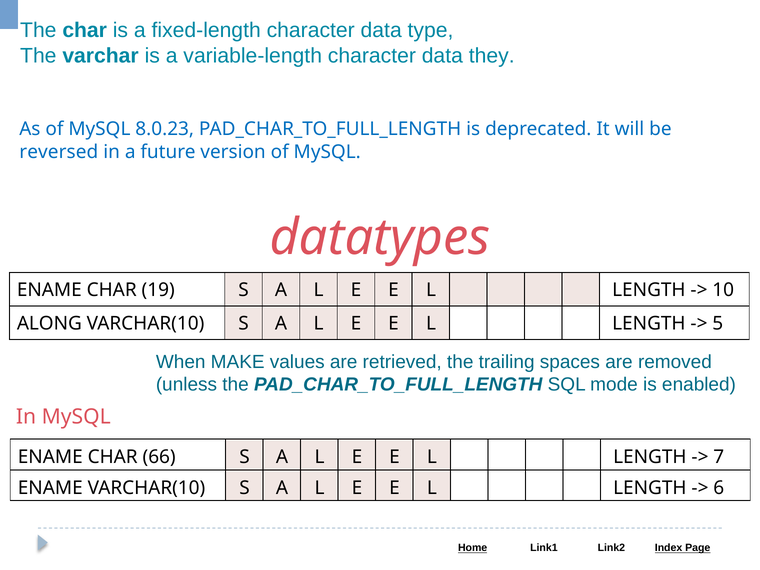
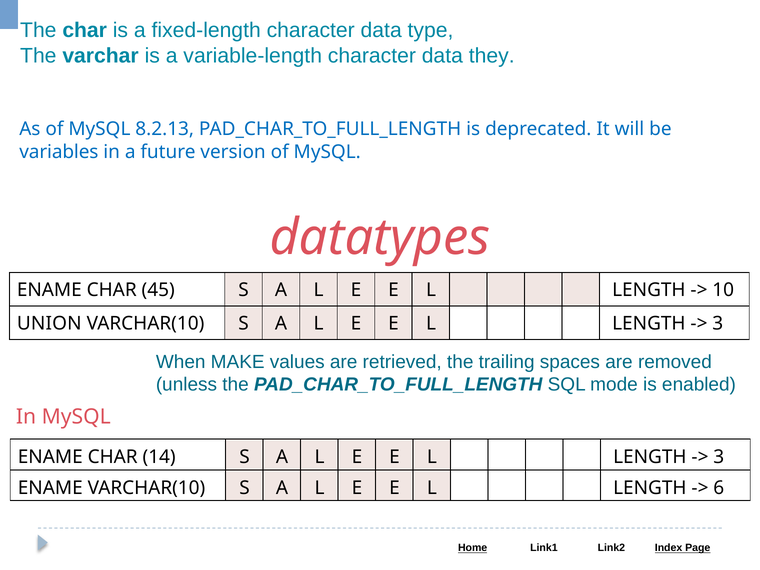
8.0.23: 8.0.23 -> 8.2.13
reversed: reversed -> variables
19: 19 -> 45
ALONG: ALONG -> UNION
5 at (718, 324): 5 -> 3
66: 66 -> 14
7 at (719, 457): 7 -> 3
